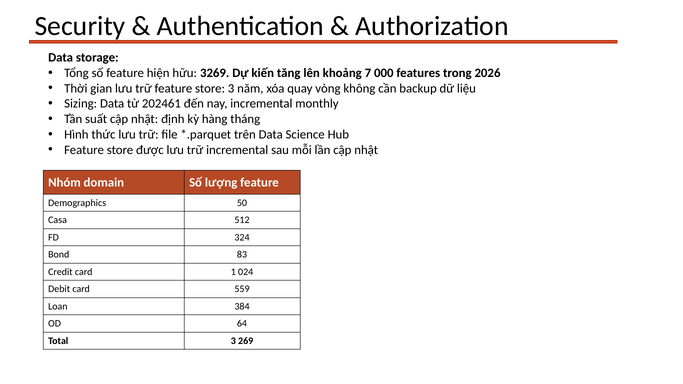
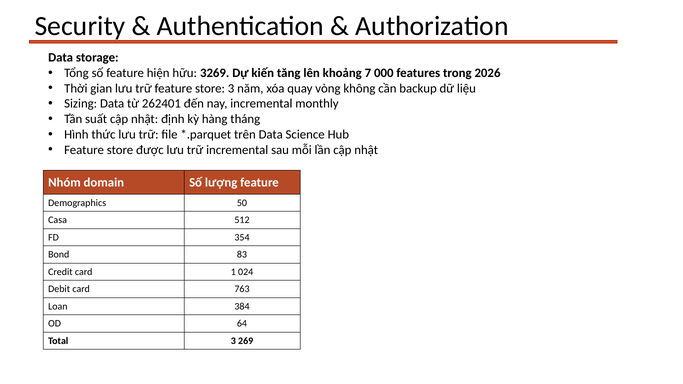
202461: 202461 -> 262401
324: 324 -> 354
559: 559 -> 763
